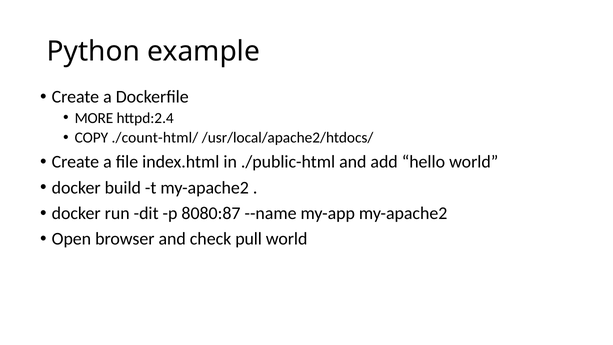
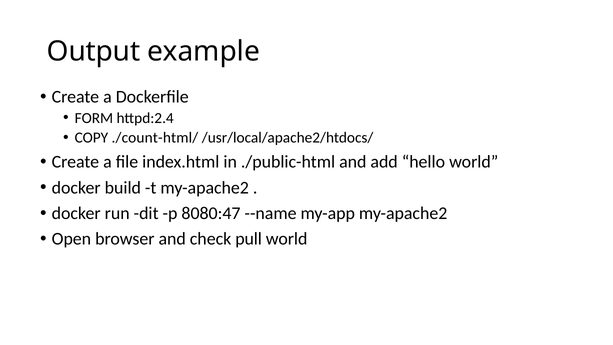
Python: Python -> Output
MORE: MORE -> FORM
8080:87: 8080:87 -> 8080:47
